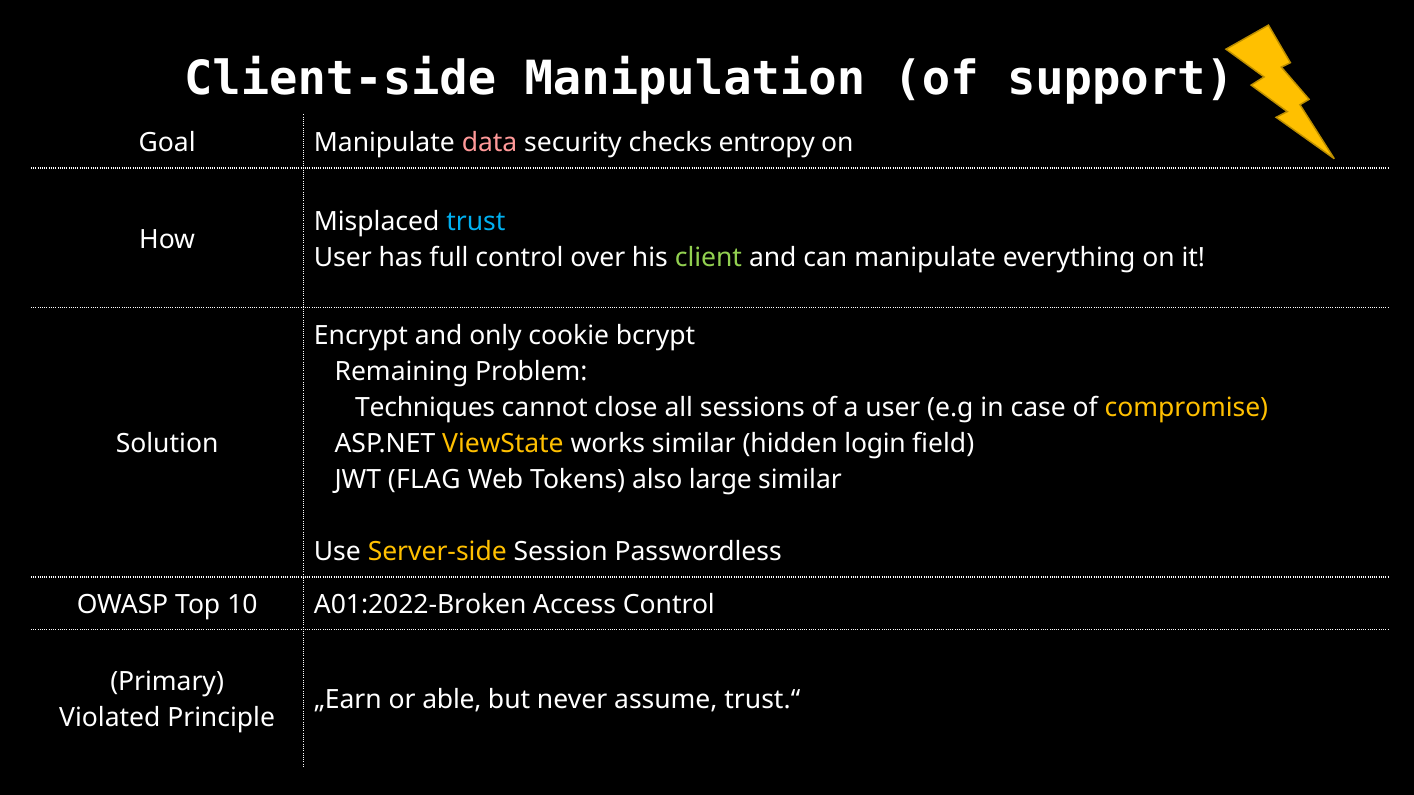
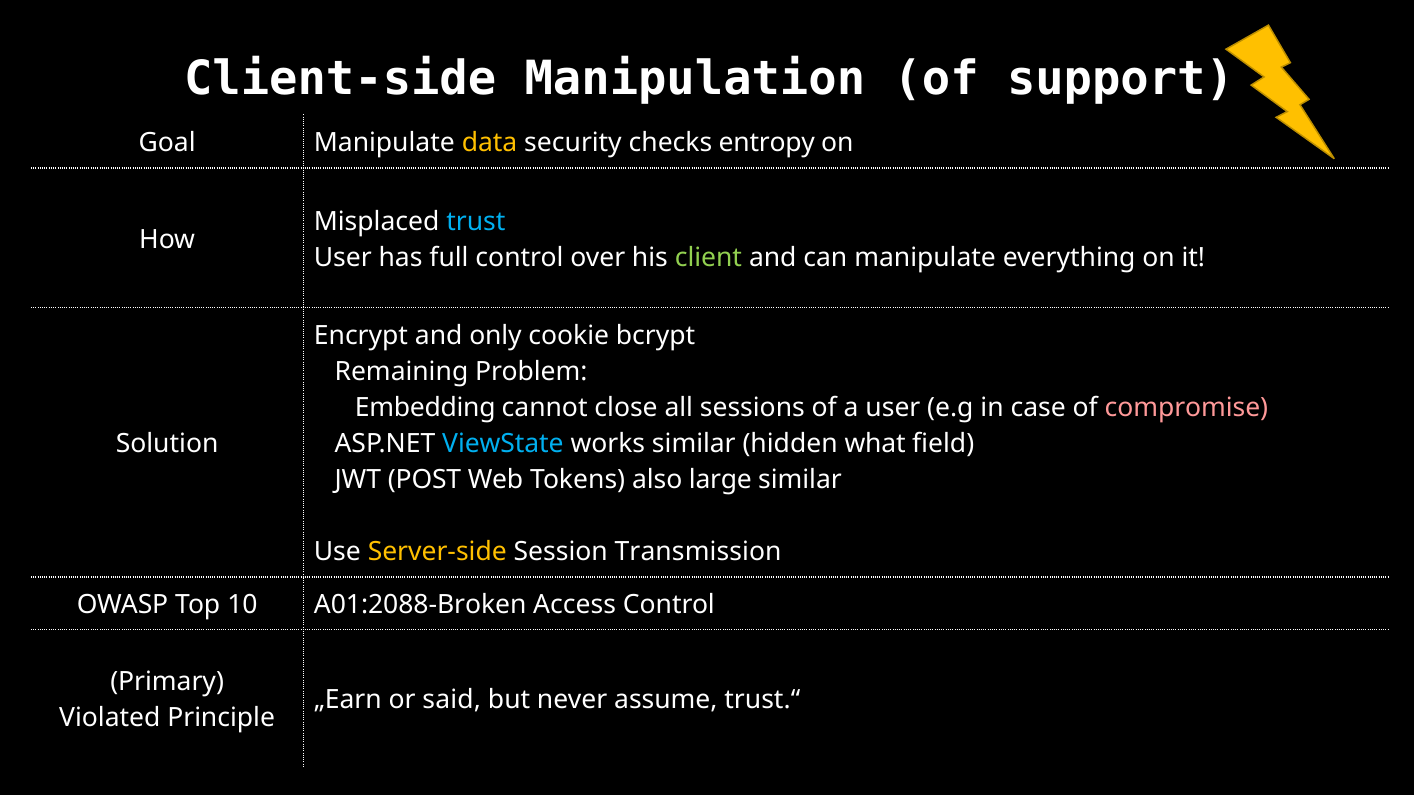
data colour: pink -> yellow
Techniques: Techniques -> Embedding
compromise colour: yellow -> pink
ViewState colour: yellow -> light blue
login: login -> what
FLAG: FLAG -> POST
Passwordless: Passwordless -> Transmission
A01:2022-Broken: A01:2022-Broken -> A01:2088-Broken
able: able -> said
